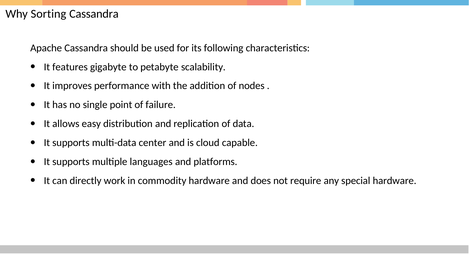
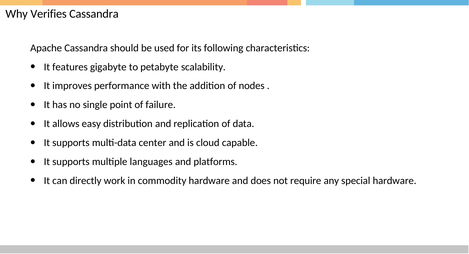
Sorting: Sorting -> Verifies
